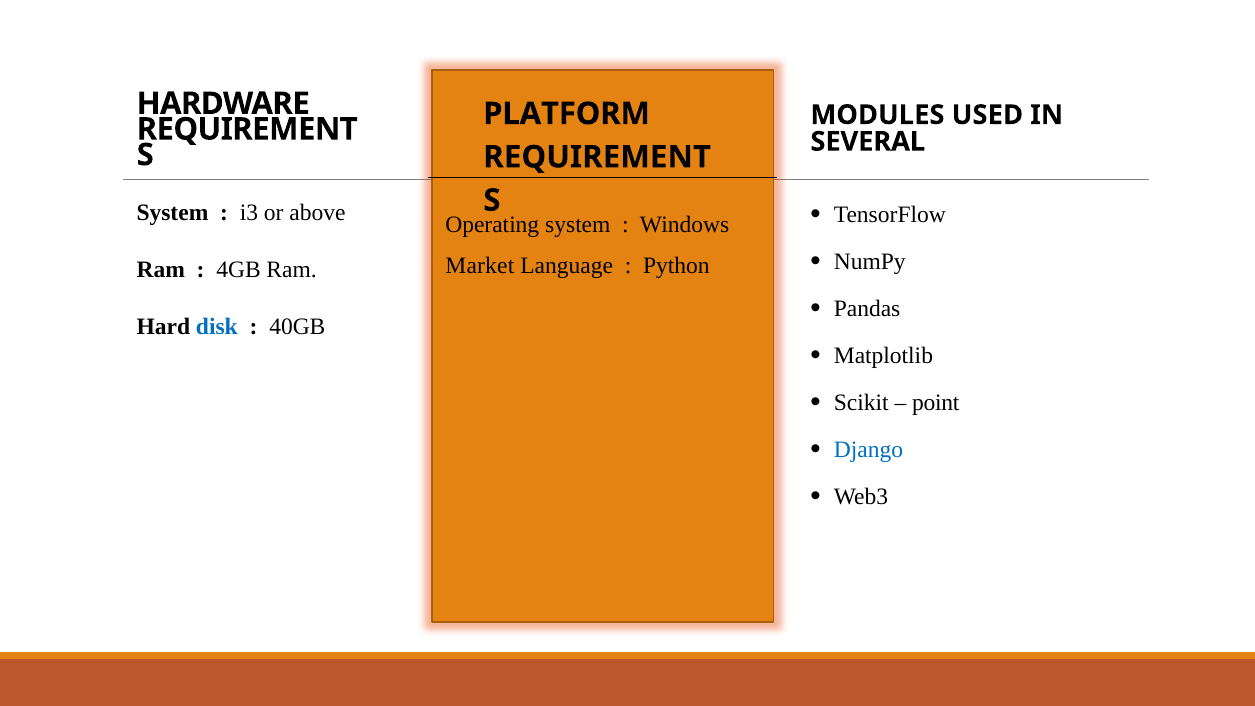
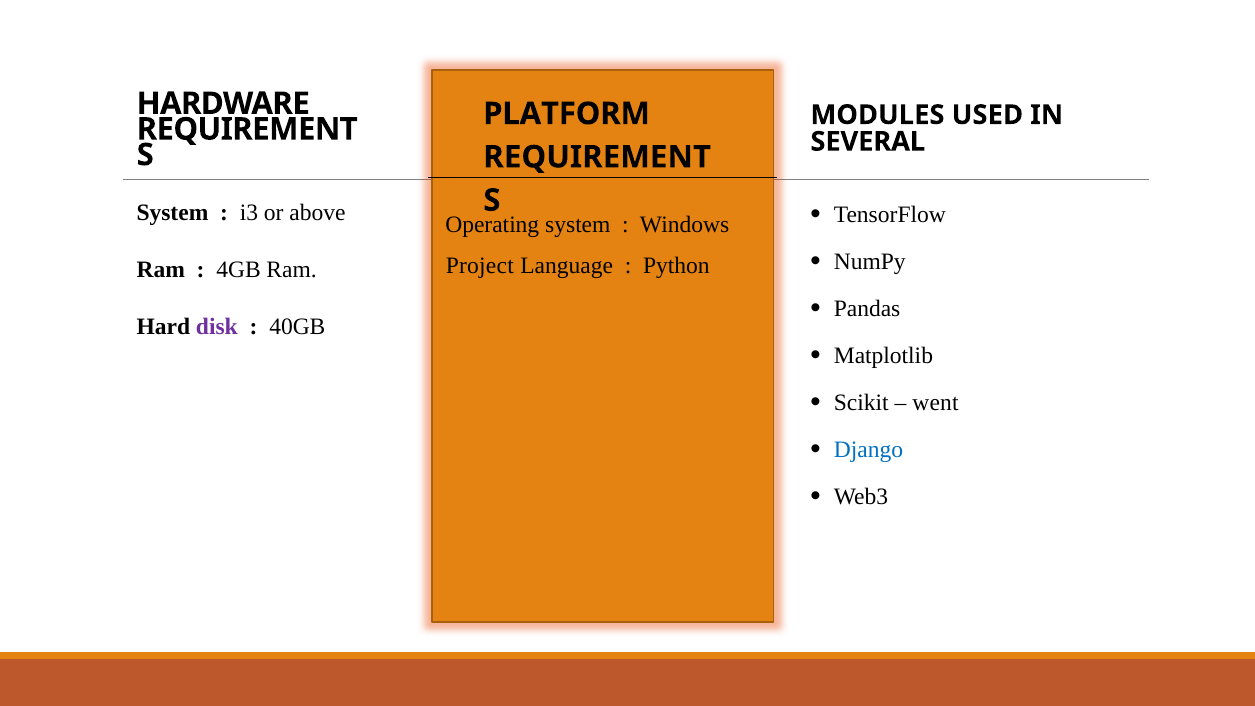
Market: Market -> Project
disk colour: blue -> purple
point: point -> went
